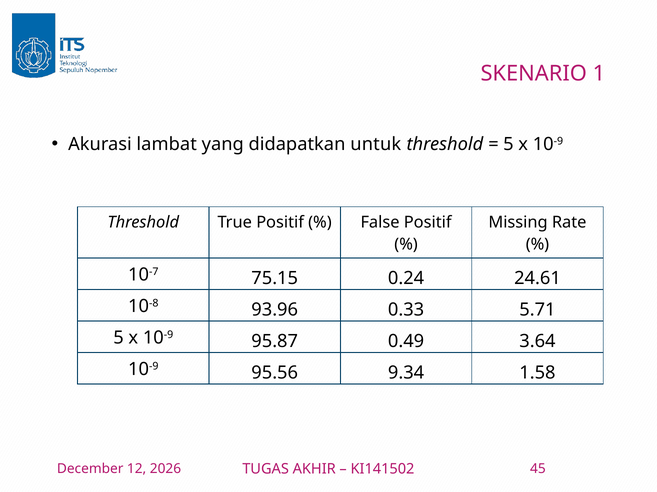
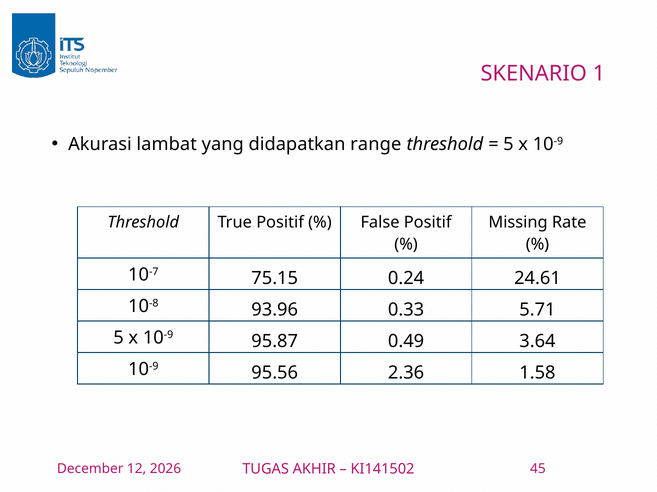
untuk: untuk -> range
9.34: 9.34 -> 2.36
